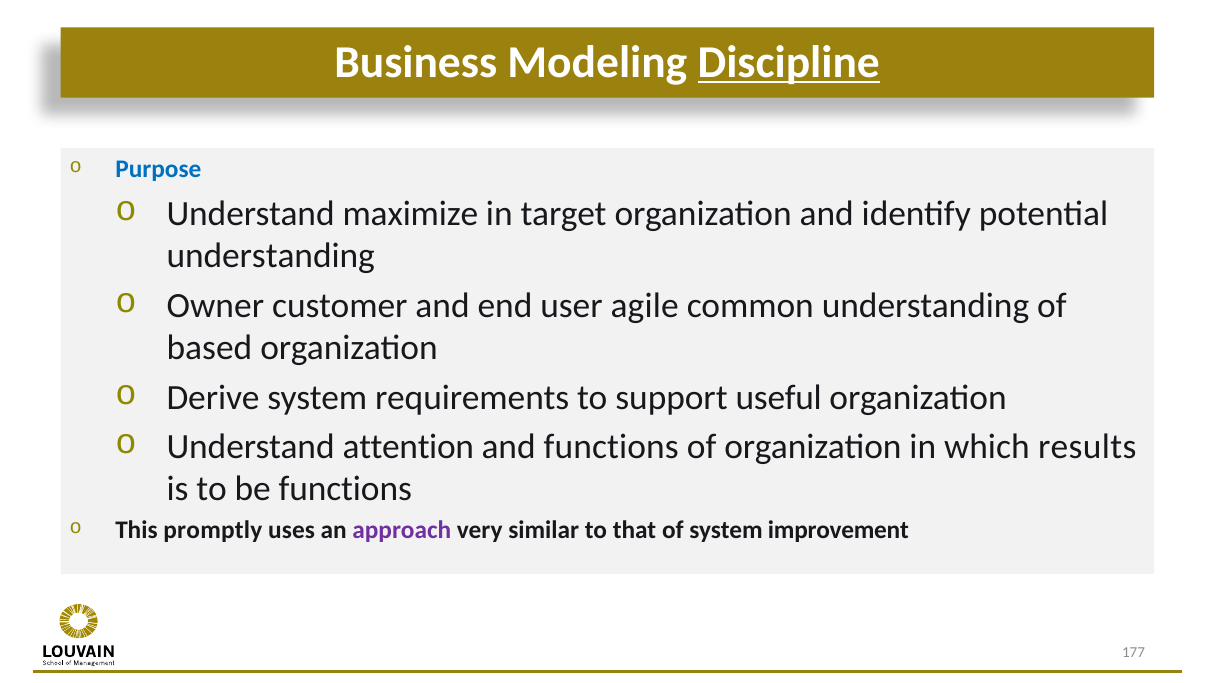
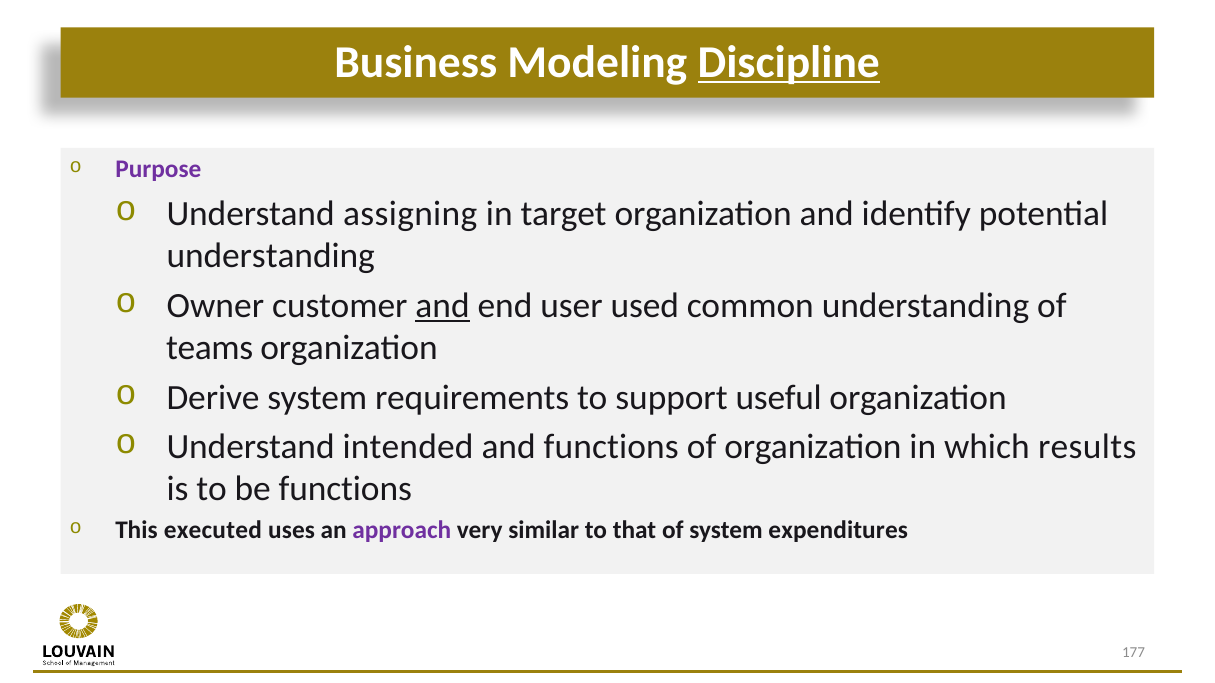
Purpose colour: blue -> purple
maximize: maximize -> assigning
and at (443, 306) underline: none -> present
agile: agile -> used
based: based -> teams
attention: attention -> intended
promptly: promptly -> executed
improvement: improvement -> expenditures
